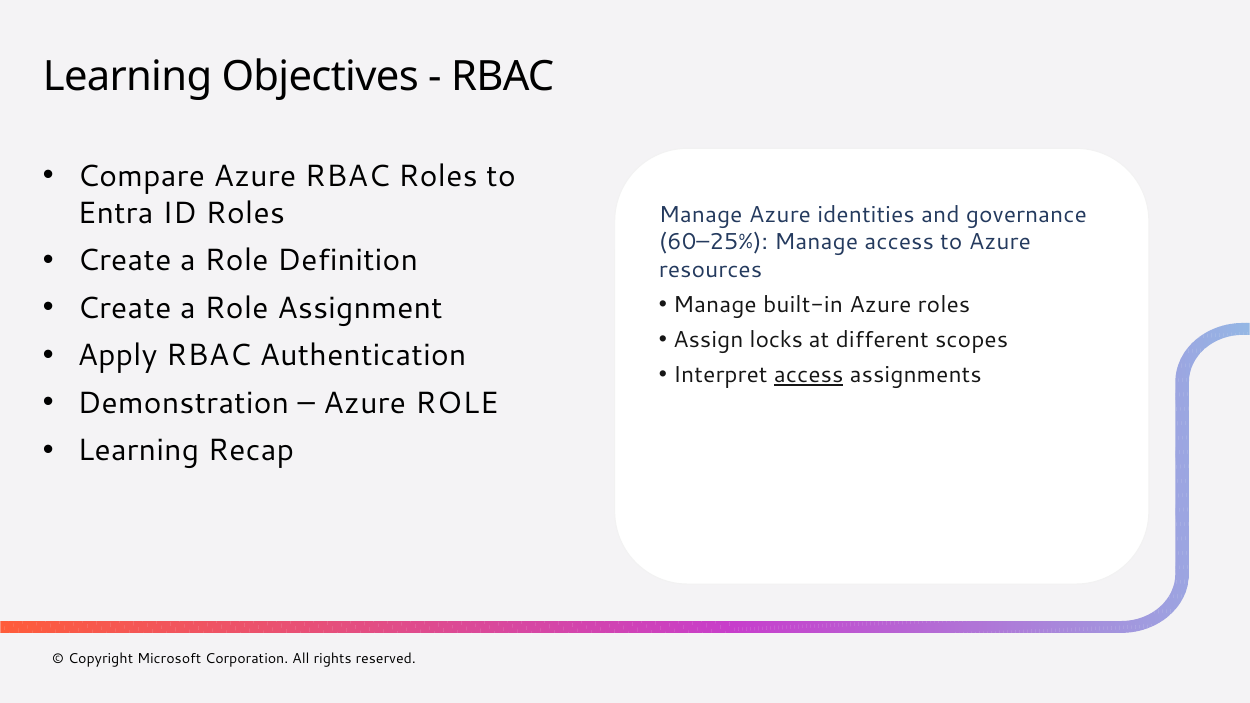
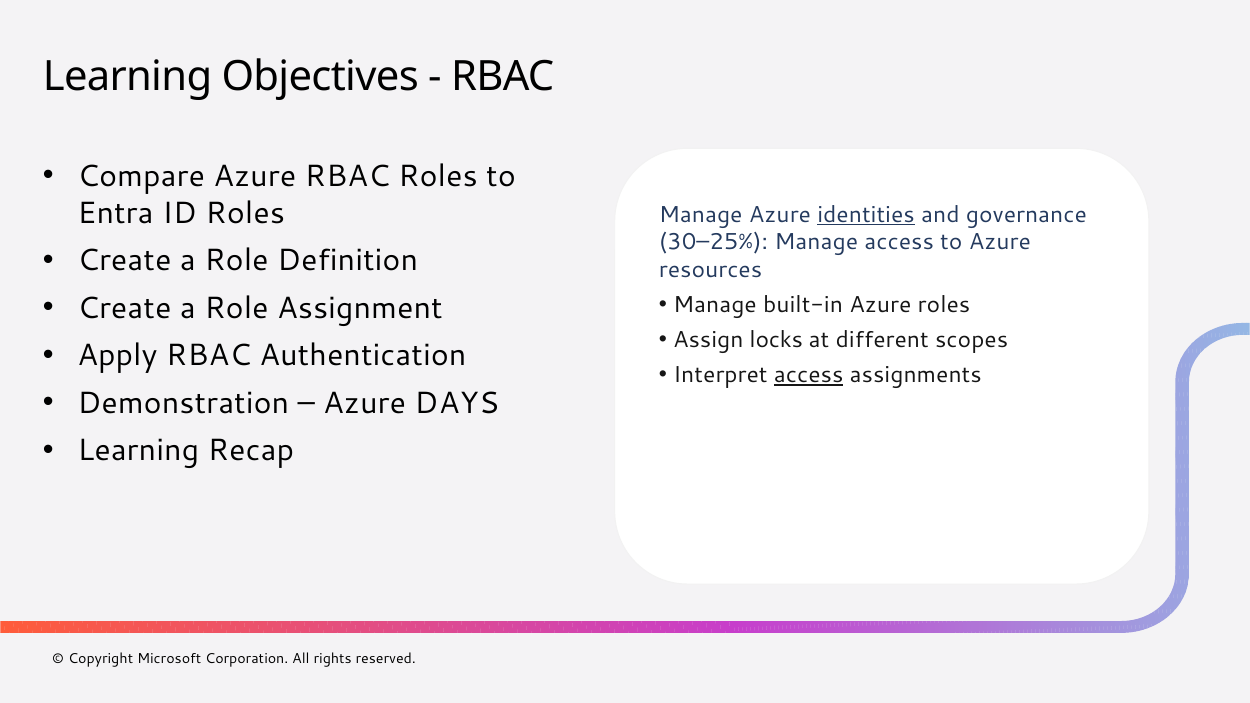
identities underline: none -> present
60–25%: 60–25% -> 30–25%
Azure ROLE: ROLE -> DAYS
